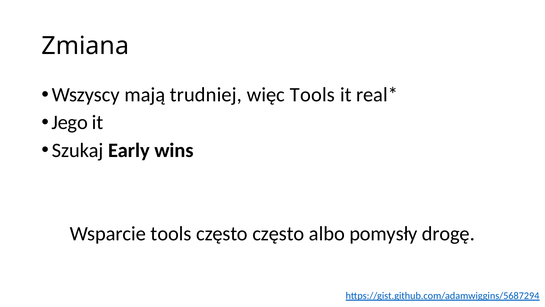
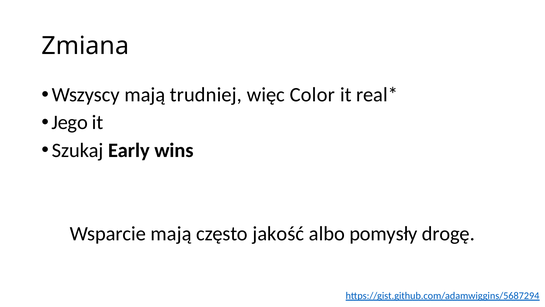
więc Tools: Tools -> Color
Wsparcie tools: tools -> mają
często często: często -> jakość
